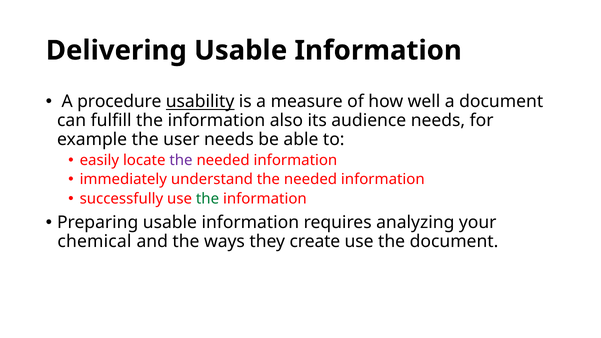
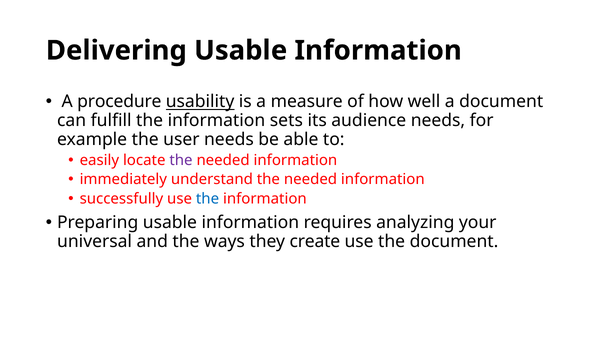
also: also -> sets
the at (208, 199) colour: green -> blue
chemical: chemical -> universal
